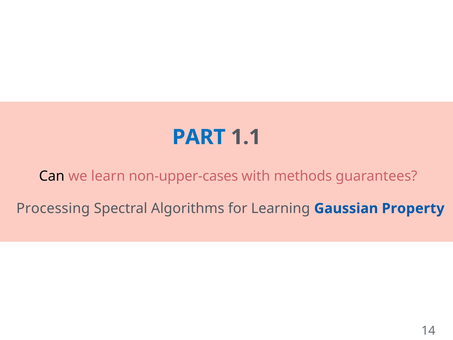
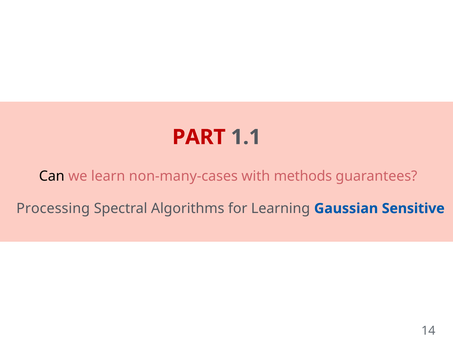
PART colour: blue -> red
non-upper-cases: non-upper-cases -> non-many-cases
Property: Property -> Sensitive
